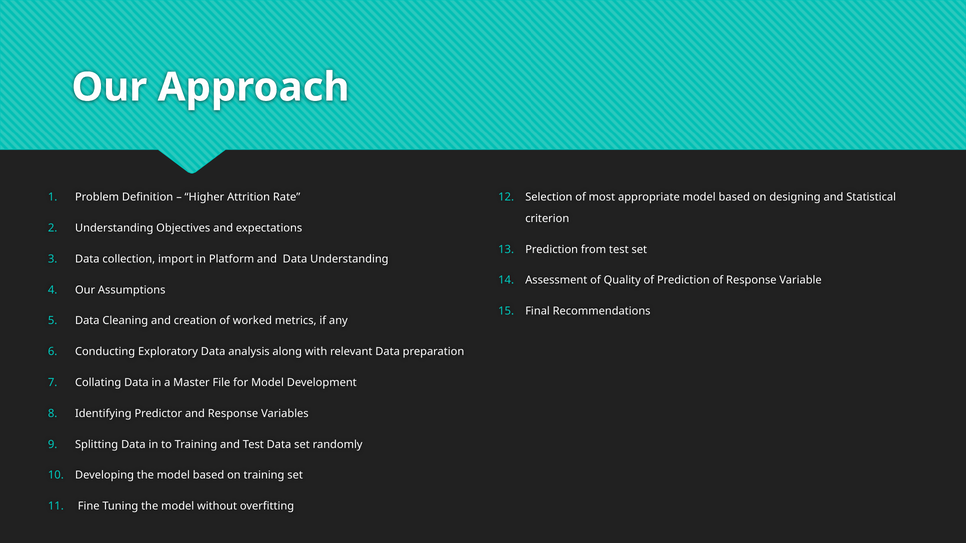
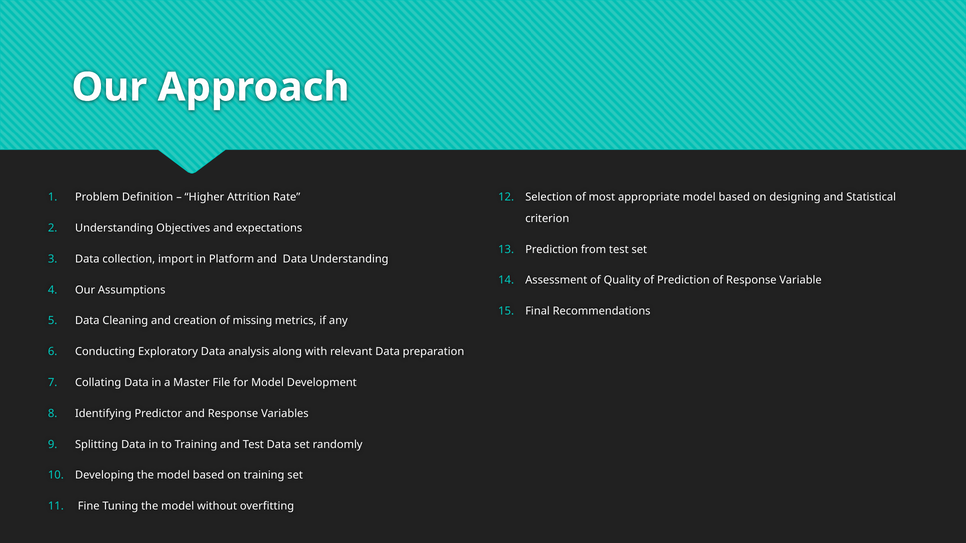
worked: worked -> missing
